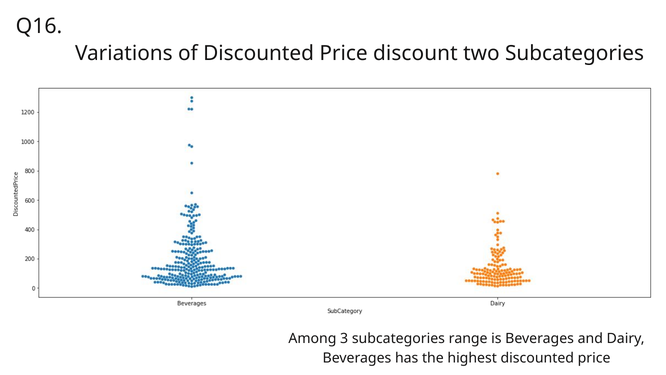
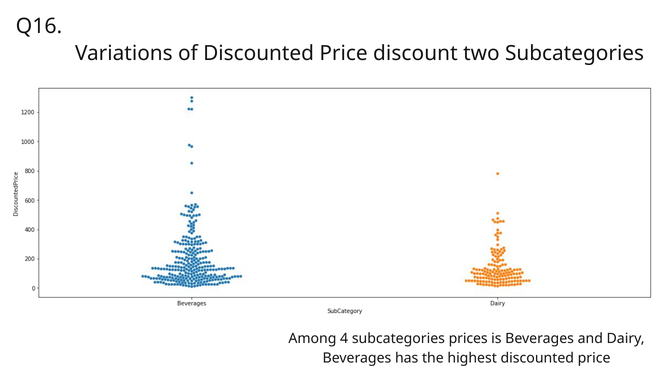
3: 3 -> 4
range: range -> prices
